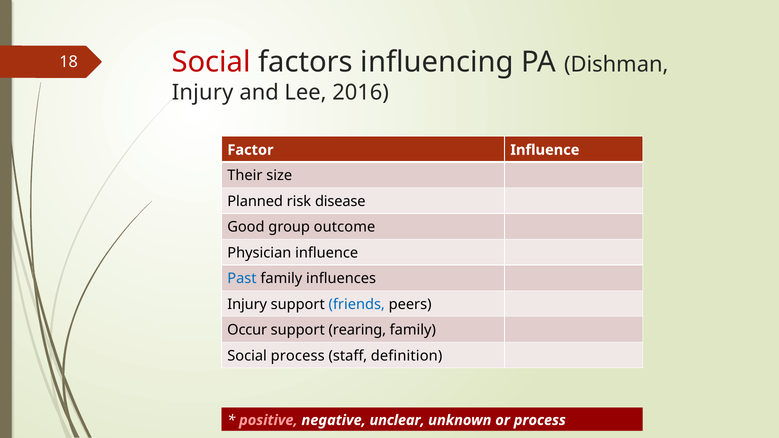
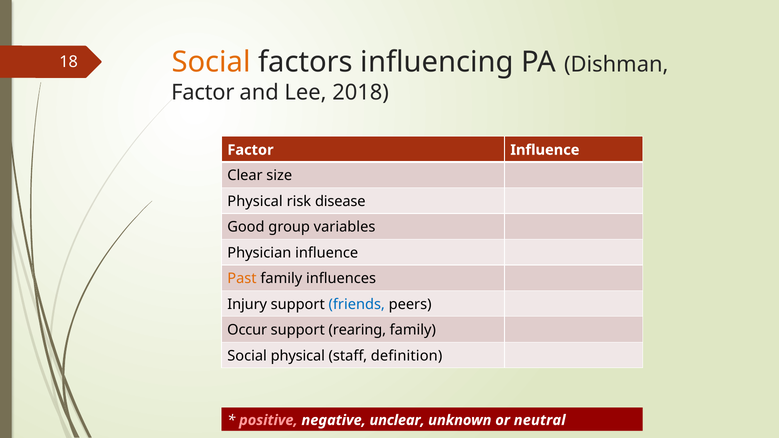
Social at (211, 62) colour: red -> orange
Injury at (203, 93): Injury -> Factor
2016: 2016 -> 2018
Their: Their -> Clear
Planned at (255, 201): Planned -> Physical
outcome: outcome -> variables
Past colour: blue -> orange
Social process: process -> physical
or process: process -> neutral
